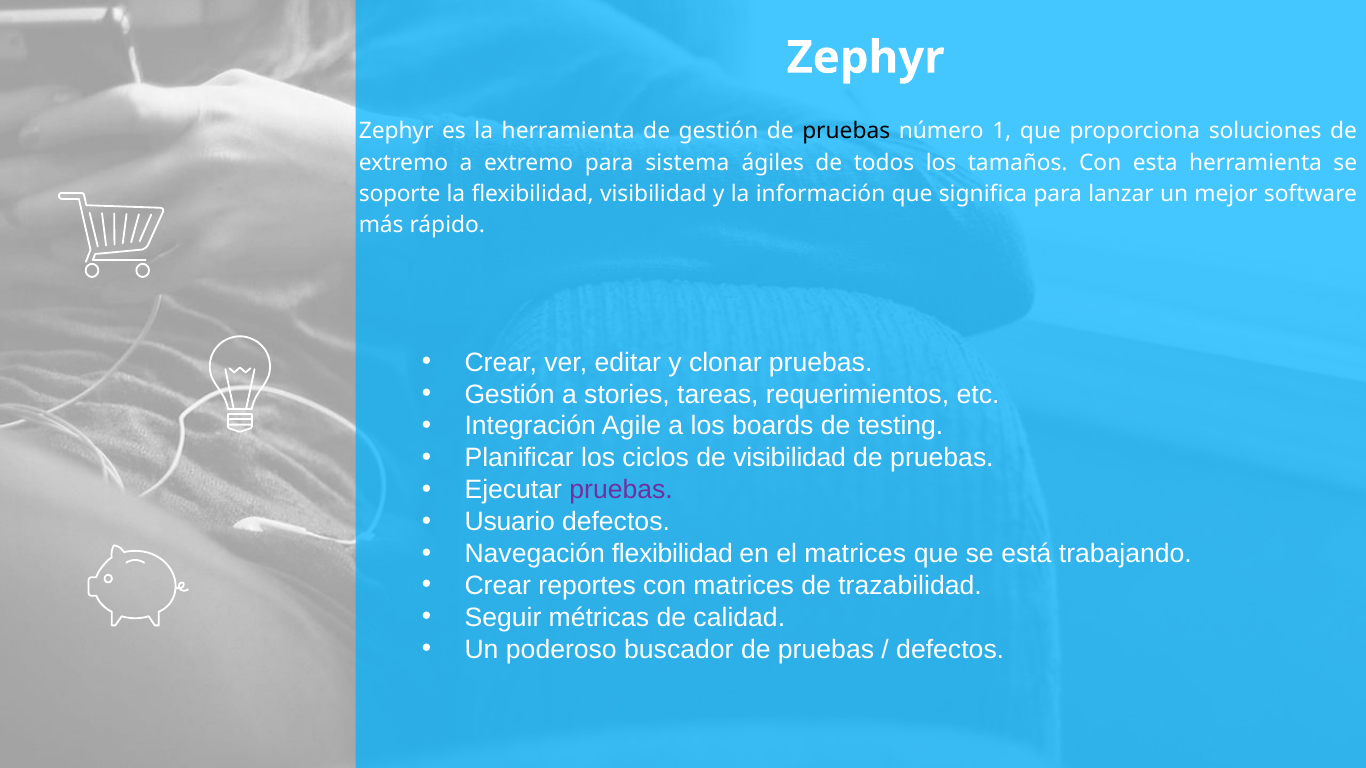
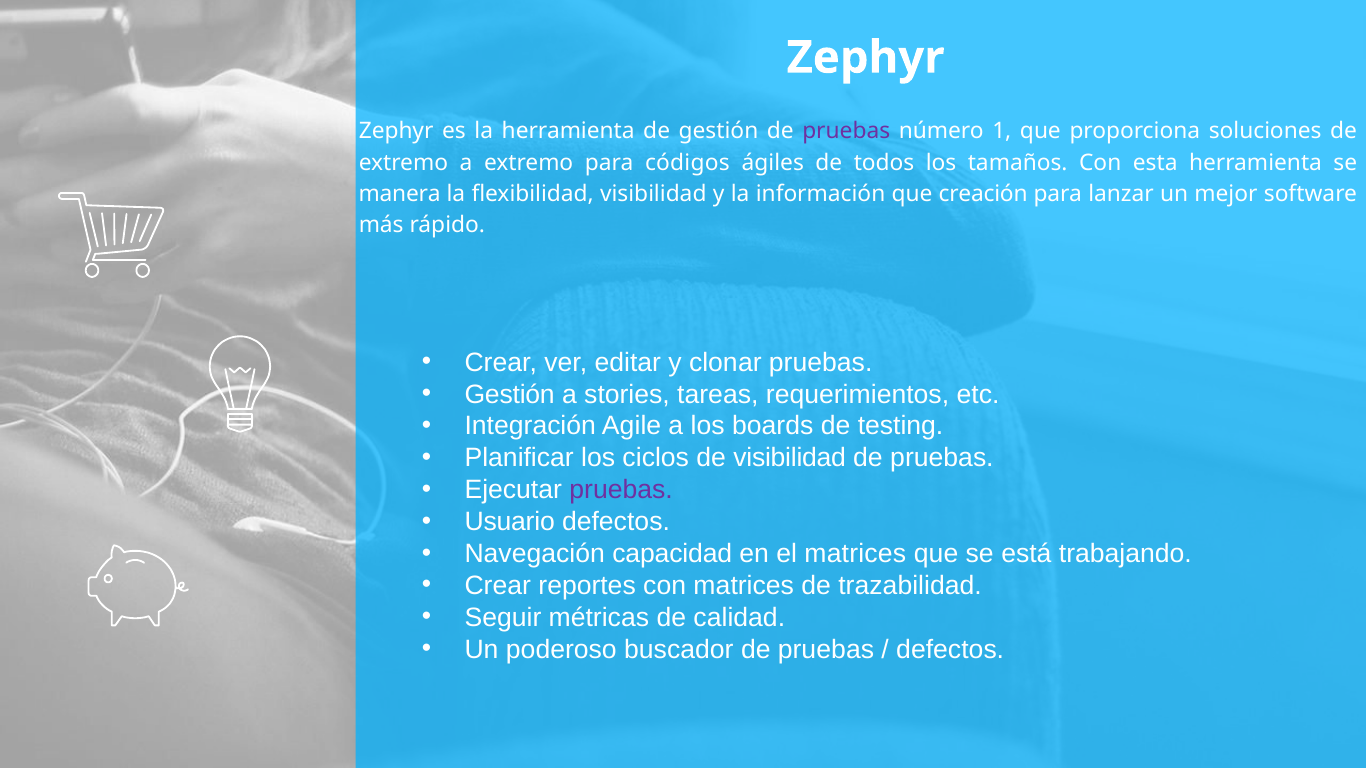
pruebas at (846, 131) colour: black -> purple
sistema: sistema -> códigos
soporte: soporte -> manera
significa: significa -> creación
Navegación flexibilidad: flexibilidad -> capacidad
